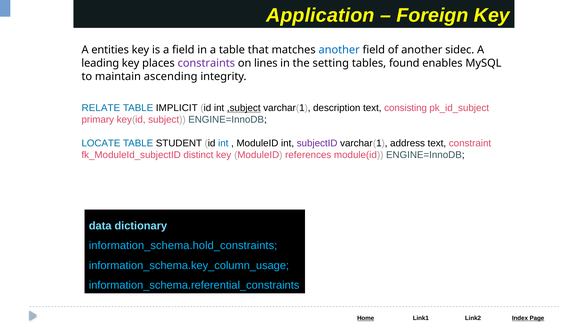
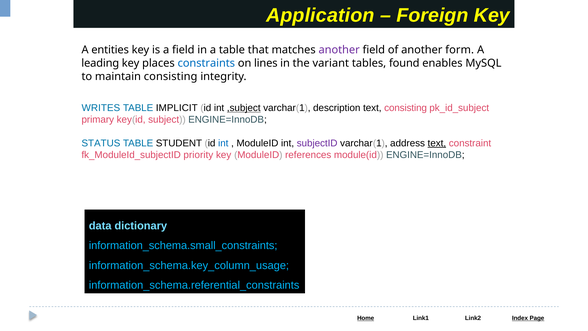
another at (339, 50) colour: blue -> purple
sidec: sidec -> form
constraints colour: purple -> blue
setting: setting -> variant
maintain ascending: ascending -> consisting
RELATE: RELATE -> WRITES
LOCATE: LOCATE -> STATUS
text at (437, 143) underline: none -> present
distinct: distinct -> priority
information_schema.hold_constraints: information_schema.hold_constraints -> information_schema.small_constraints
